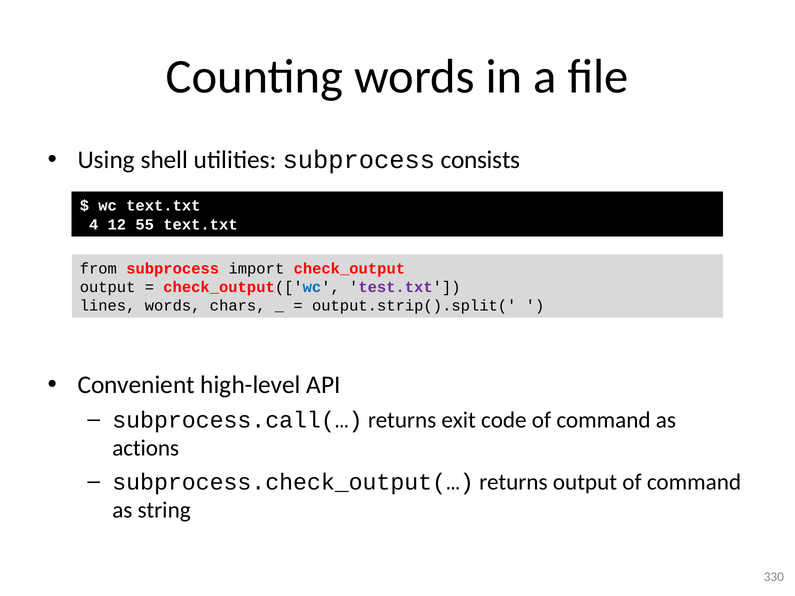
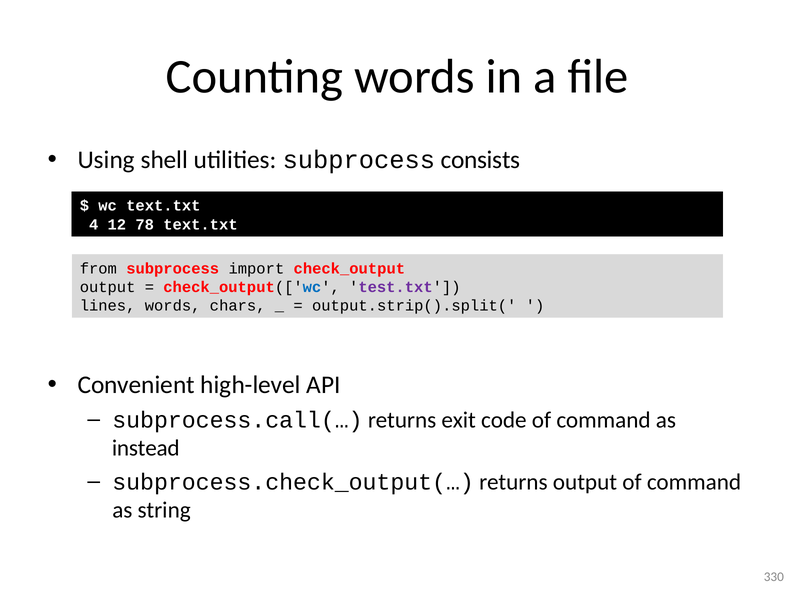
55: 55 -> 78
actions: actions -> instead
